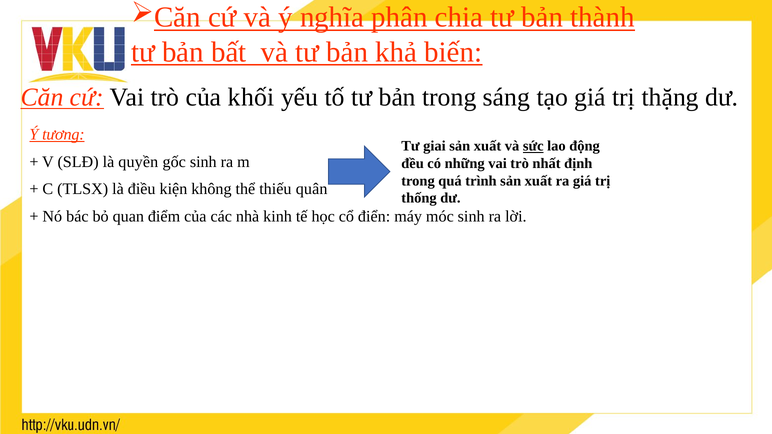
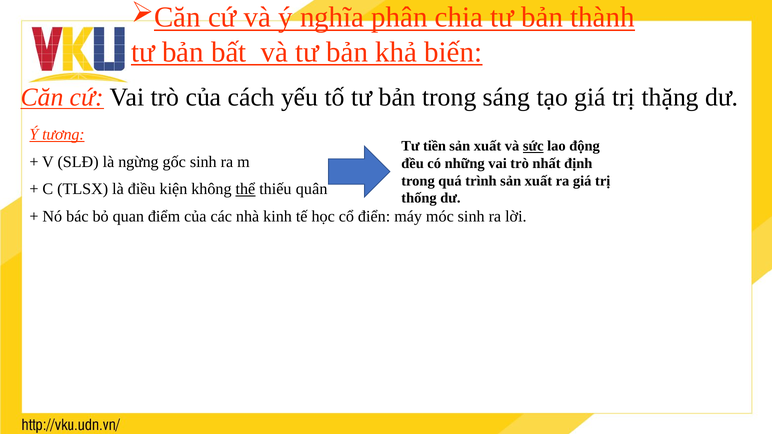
khối: khối -> cách
giai: giai -> tiền
quyền: quyền -> ngừng
thể underline: none -> present
